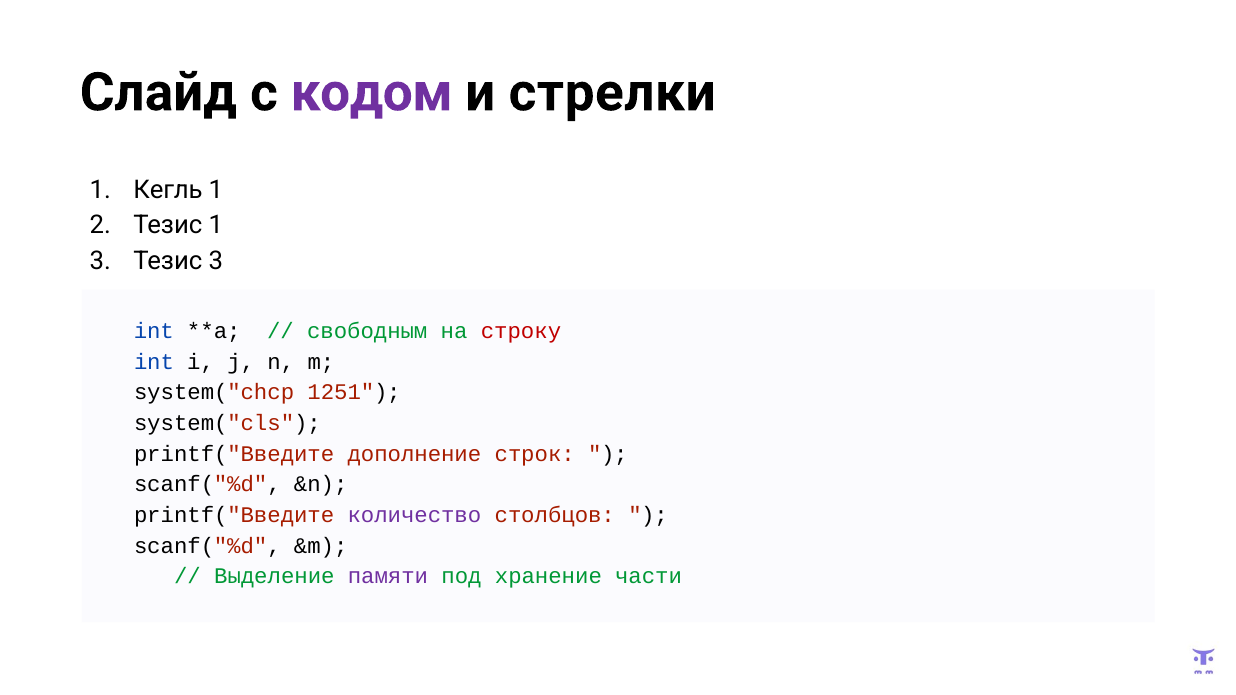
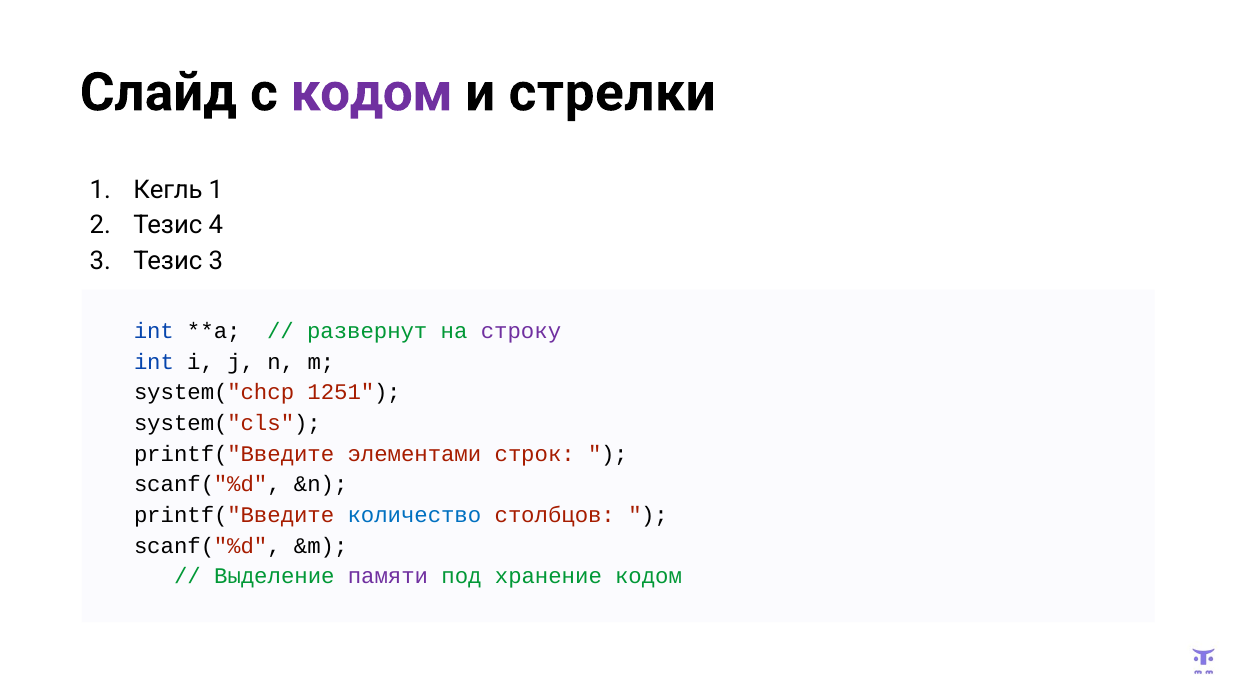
Тезис 1: 1 -> 4
свободным: свободным -> развернут
строку colour: red -> purple
дополнение: дополнение -> элементами
количество colour: purple -> blue
хранение части: части -> кодом
